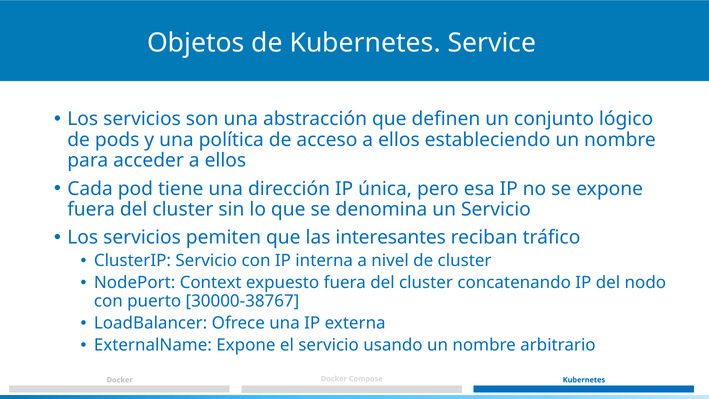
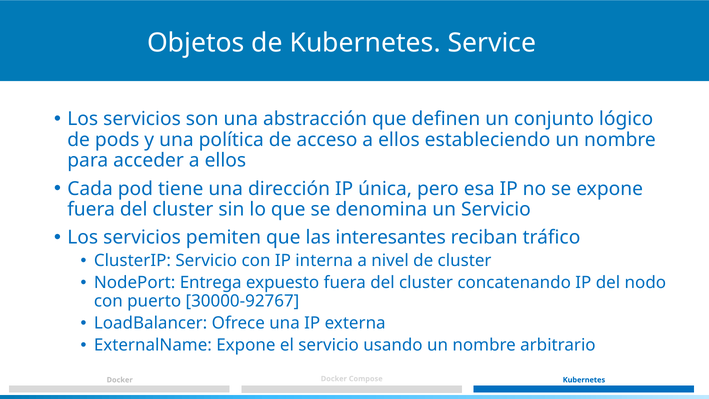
Context: Context -> Entrega
30000-38767: 30000-38767 -> 30000-92767
